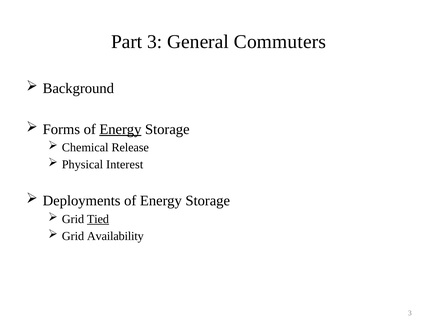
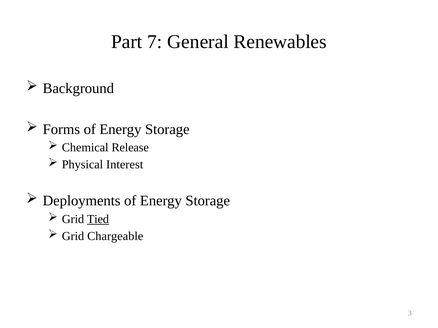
Part 3: 3 -> 7
Commuters: Commuters -> Renewables
Energy at (120, 129) underline: present -> none
Availability: Availability -> Chargeable
